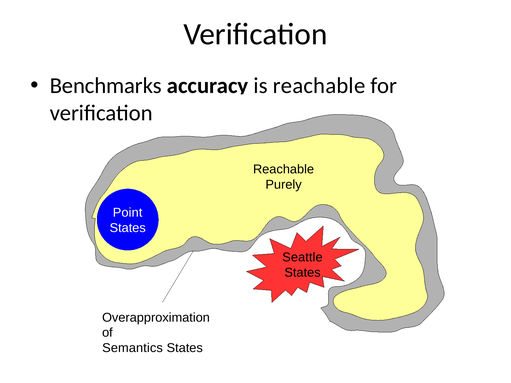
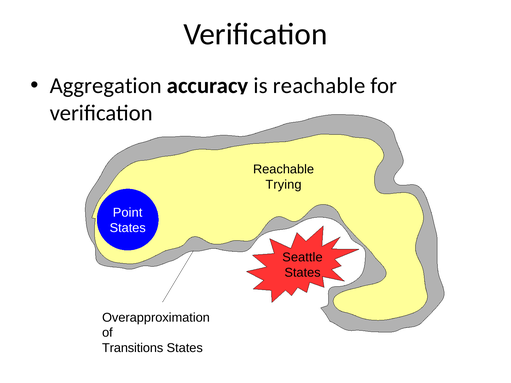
Benchmarks: Benchmarks -> Aggregation
Purely: Purely -> Trying
Semantics: Semantics -> Transitions
